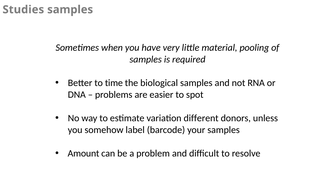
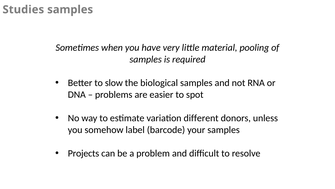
time: time -> slow
Amount: Amount -> Projects
